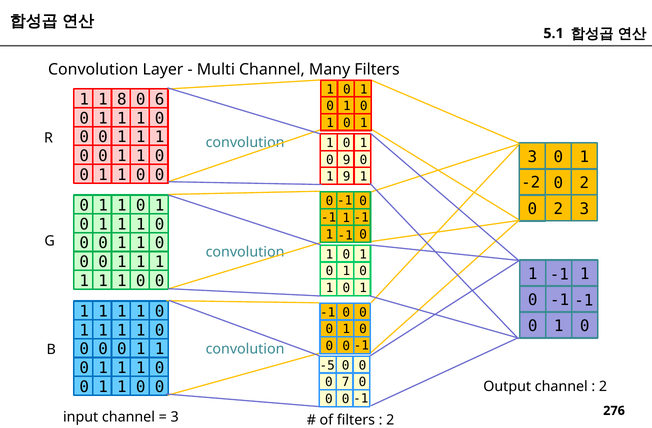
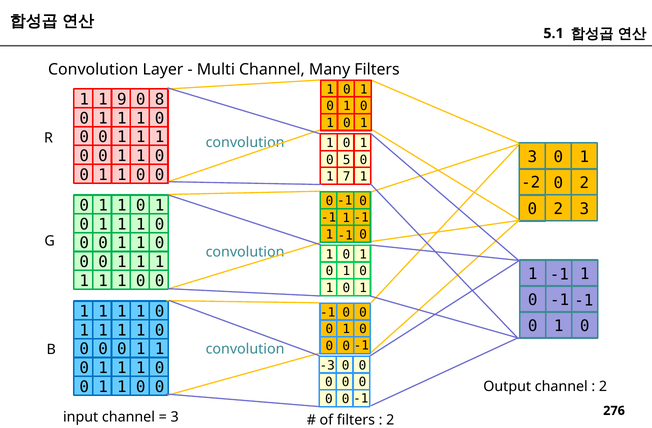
8: 8 -> 9
6: 6 -> 8
0 9: 9 -> 5
1 9: 9 -> 7
-5: -5 -> -3
7 at (346, 383): 7 -> 0
